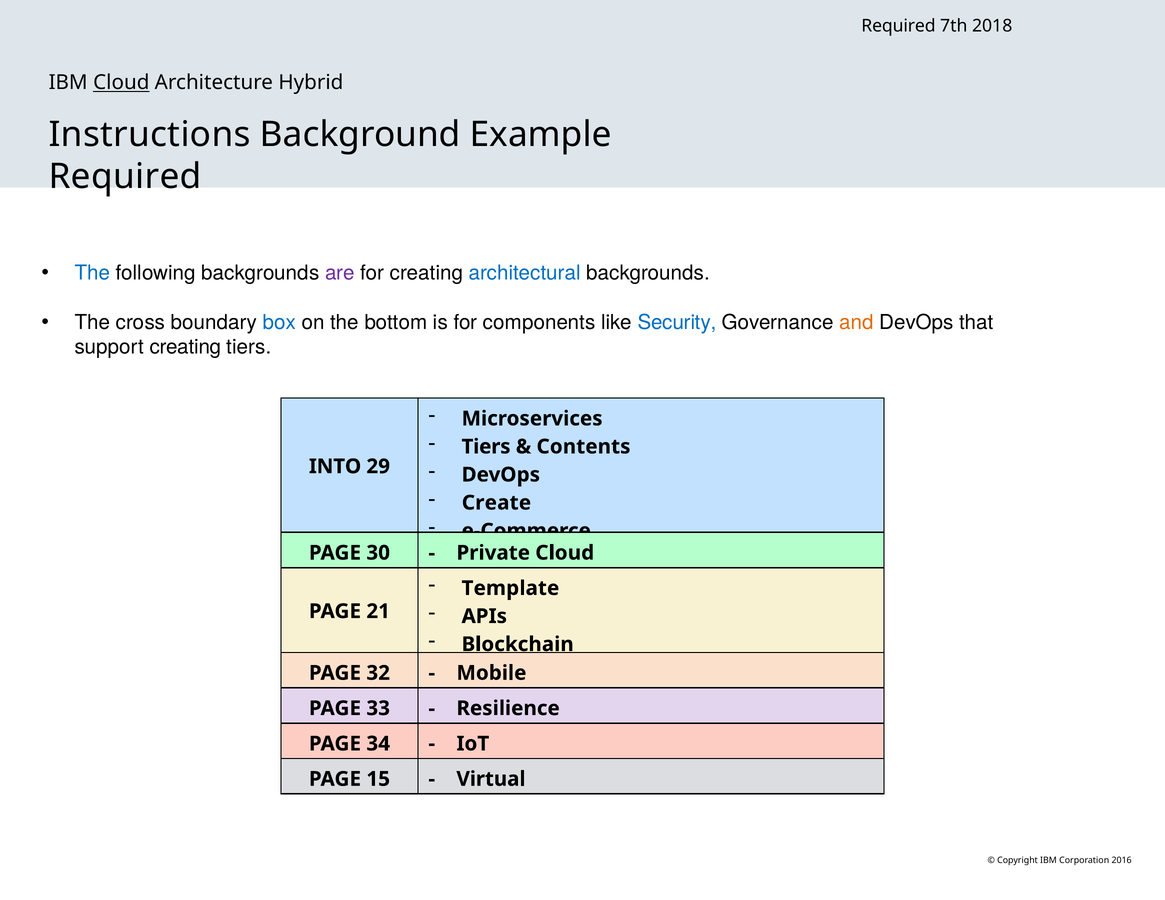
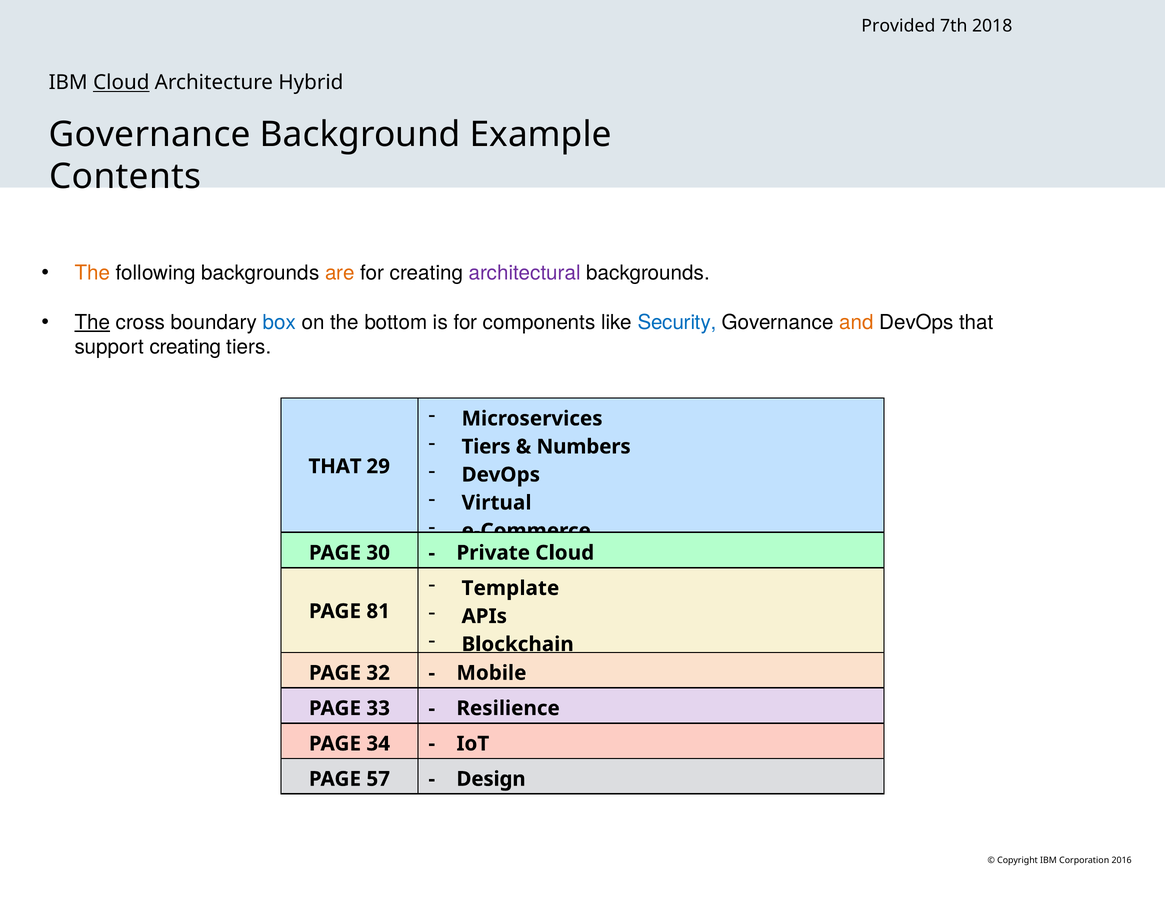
Required at (898, 26): Required -> Provided
Instructions at (150, 134): Instructions -> Governance
Required at (125, 177): Required -> Contents
The at (92, 273) colour: blue -> orange
are colour: purple -> orange
architectural colour: blue -> purple
The at (92, 323) underline: none -> present
Contents: Contents -> Numbers
INTO at (335, 467): INTO -> THAT
Create: Create -> Virtual
21: 21 -> 81
15: 15 -> 57
Virtual: Virtual -> Design
